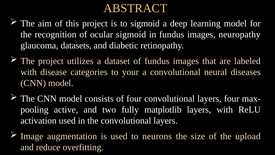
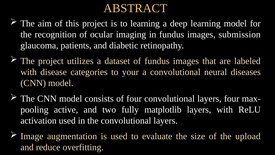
to sigmoid: sigmoid -> learning
ocular sigmoid: sigmoid -> imaging
neuropathy: neuropathy -> submission
datasets: datasets -> patients
neurons: neurons -> evaluate
